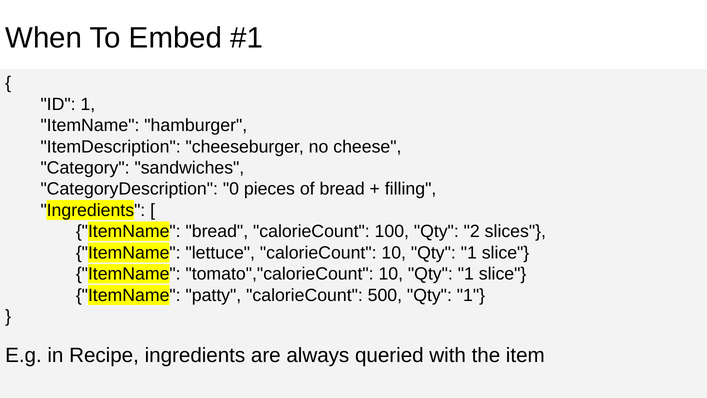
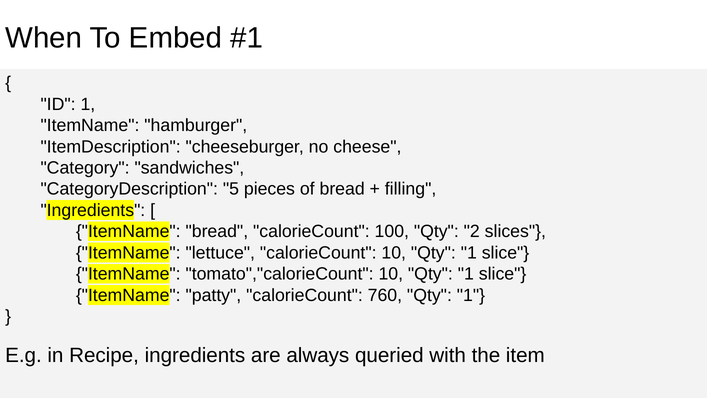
0: 0 -> 5
500: 500 -> 760
